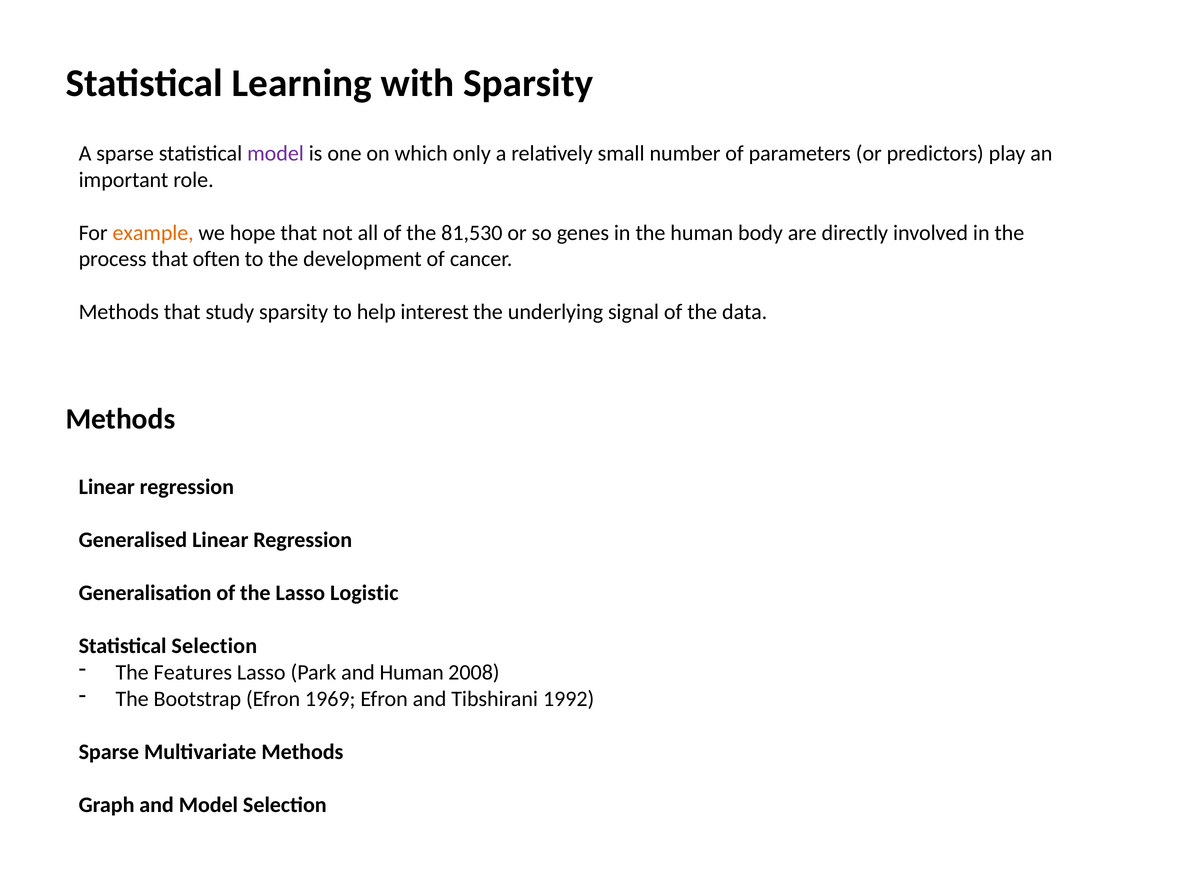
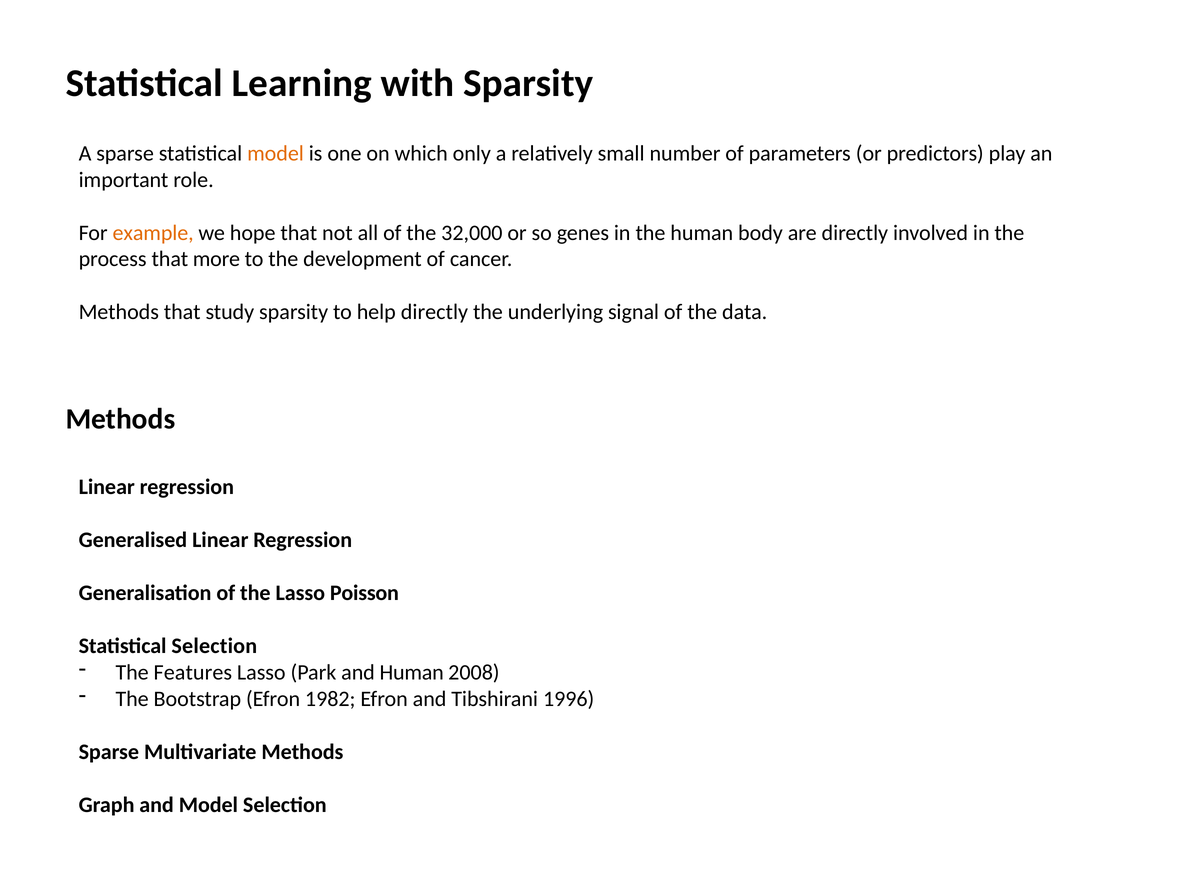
model at (276, 153) colour: purple -> orange
81,530: 81,530 -> 32,000
often: often -> more
help interest: interest -> directly
Logistic: Logistic -> Poisson
1969: 1969 -> 1982
1992: 1992 -> 1996
